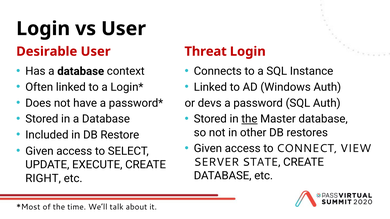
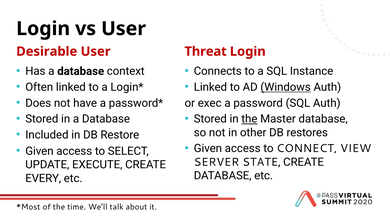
Windows underline: none -> present
devs: devs -> exec
RIGHT: RIGHT -> EVERY
